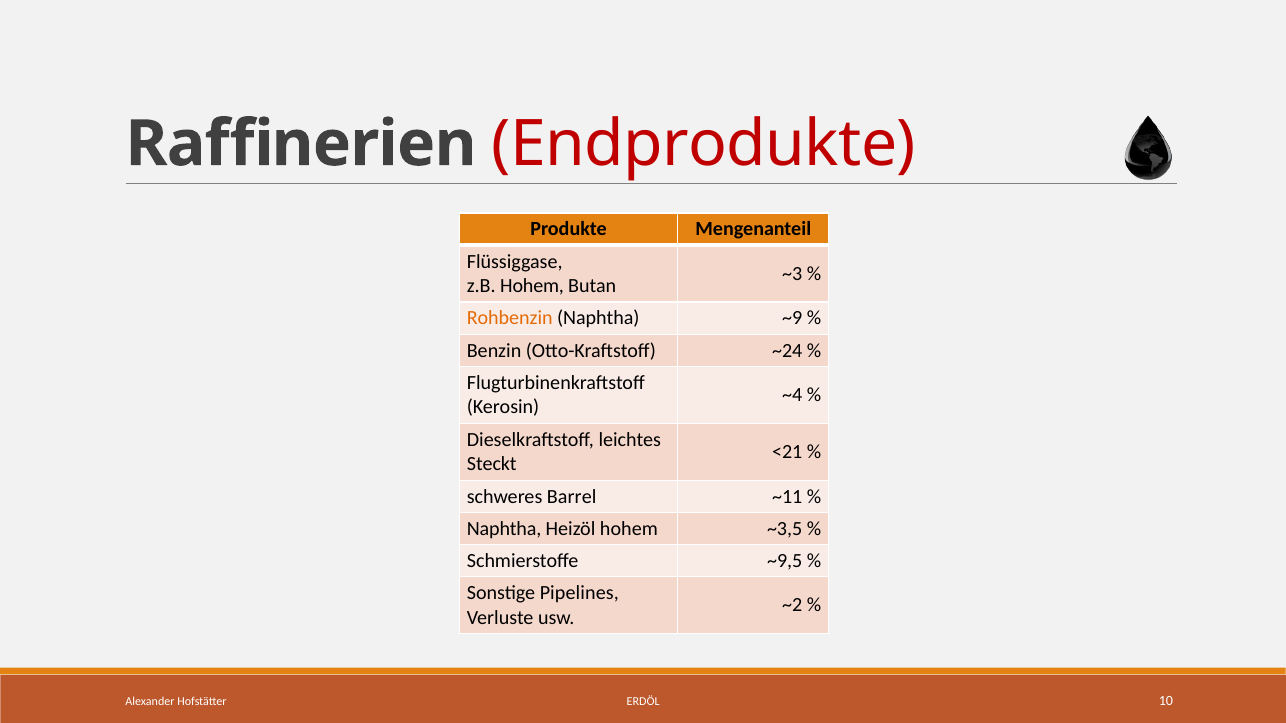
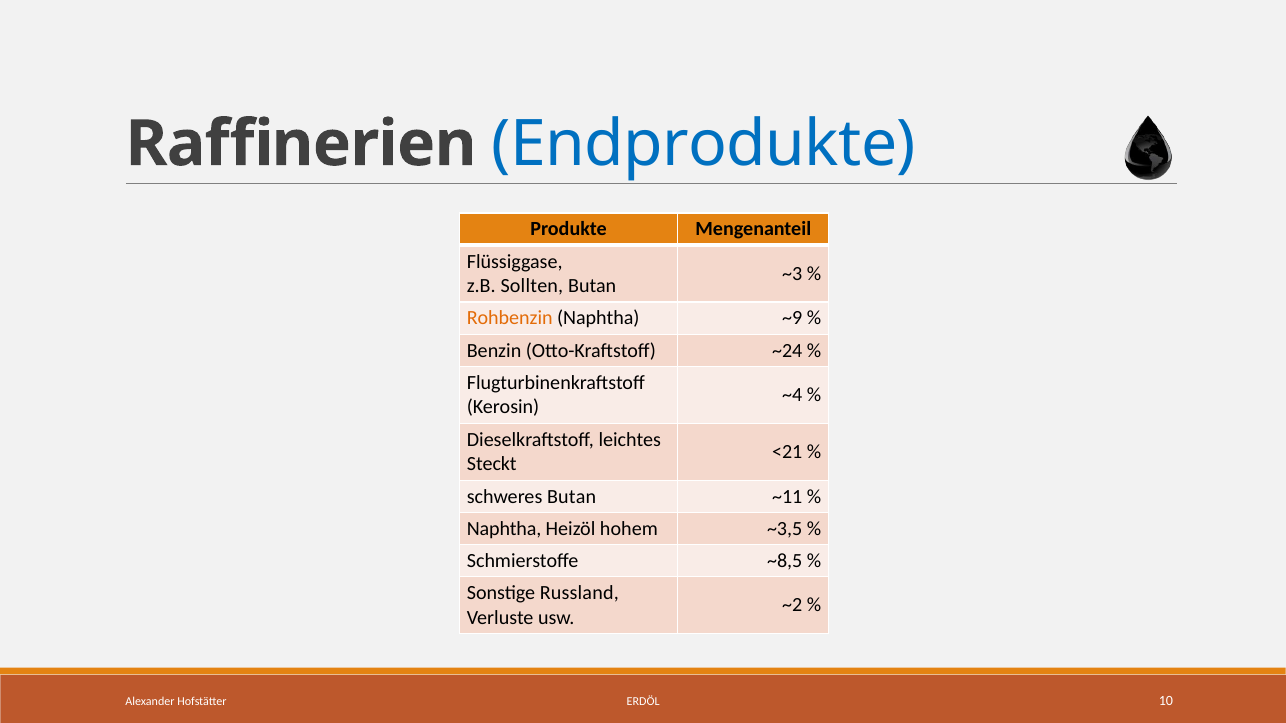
Endprodukte colour: red -> blue
z.B Hohem: Hohem -> Sollten
schweres Barrel: Barrel -> Butan
~9,5: ~9,5 -> ~8,5
Pipelines: Pipelines -> Russland
